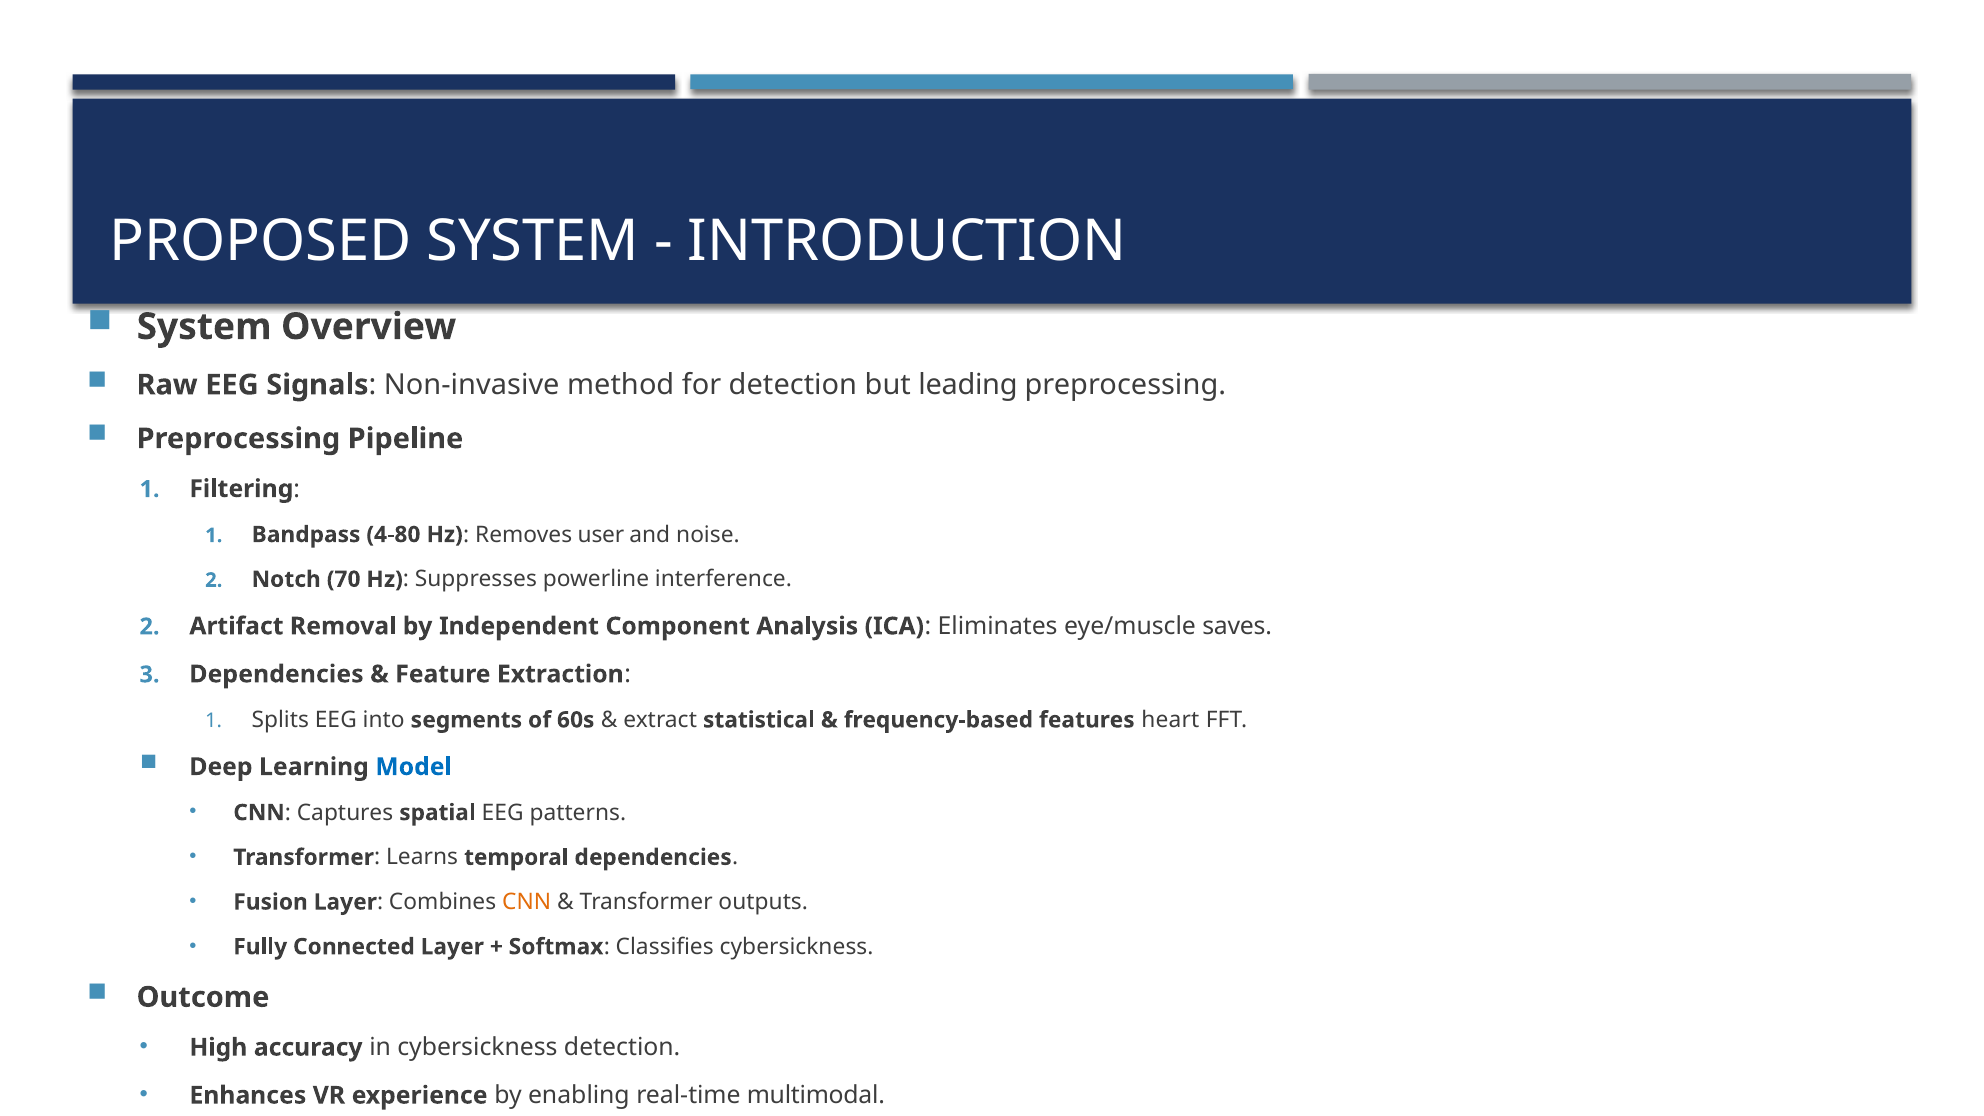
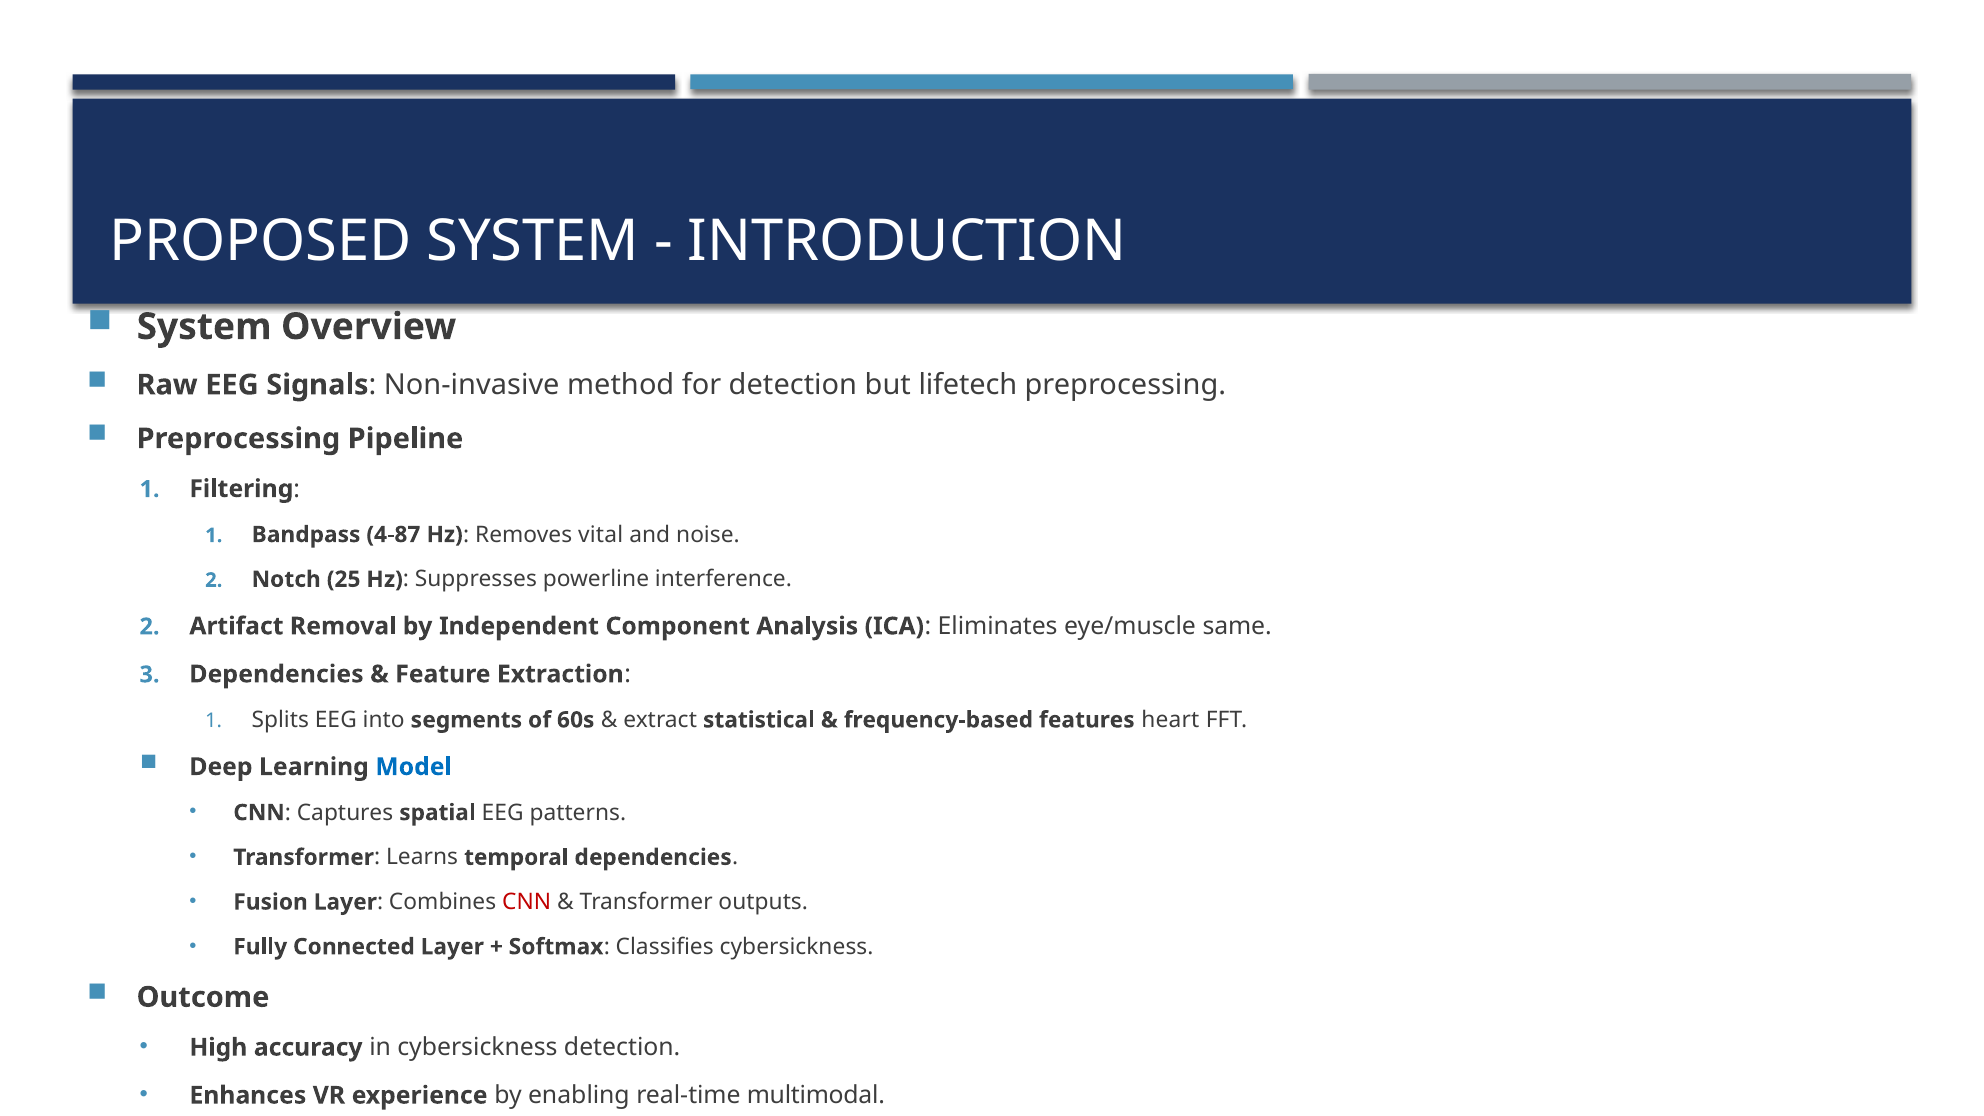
leading: leading -> lifetech
4-80: 4-80 -> 4-87
user: user -> vital
70: 70 -> 25
saves: saves -> same
CNN at (527, 902) colour: orange -> red
